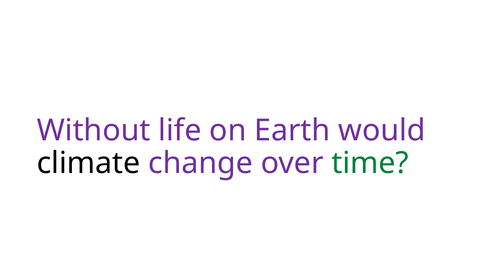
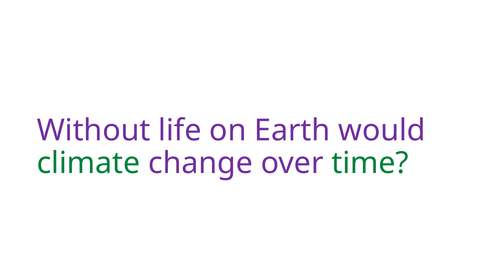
climate colour: black -> green
